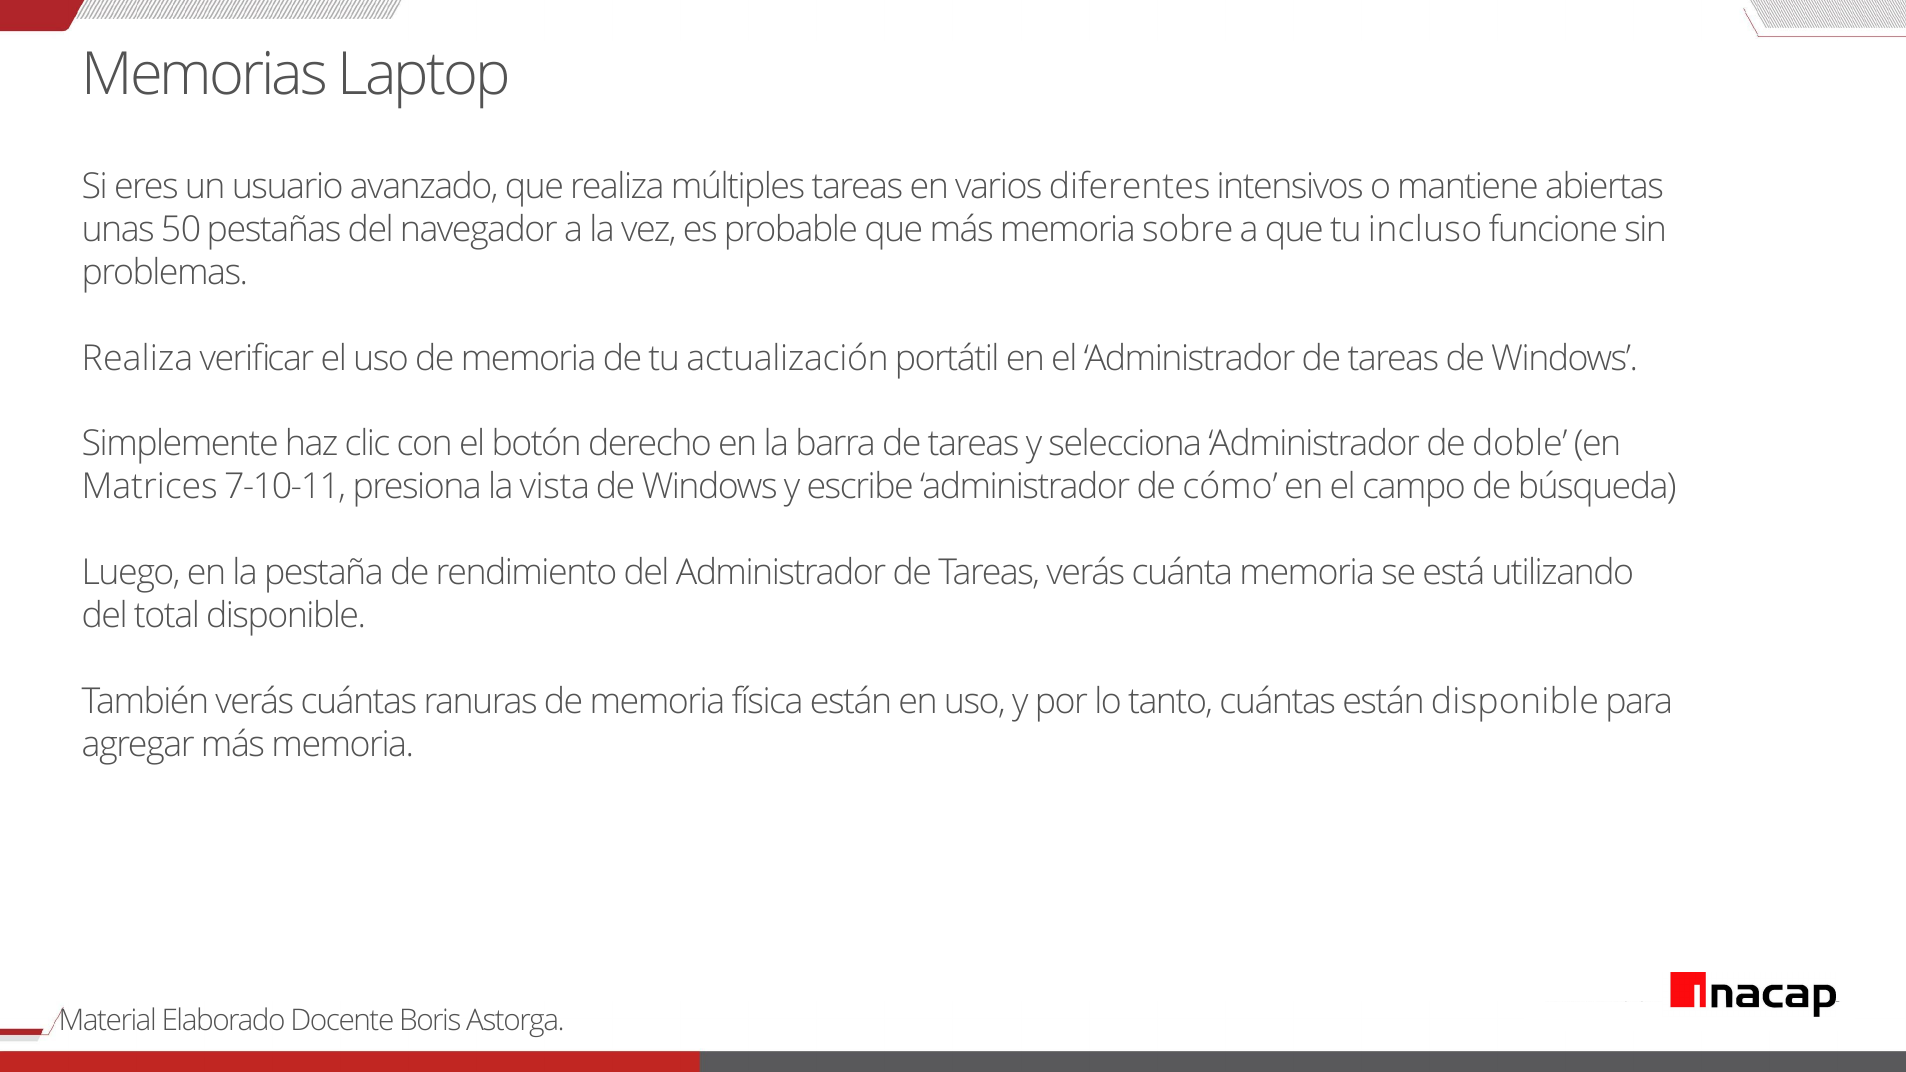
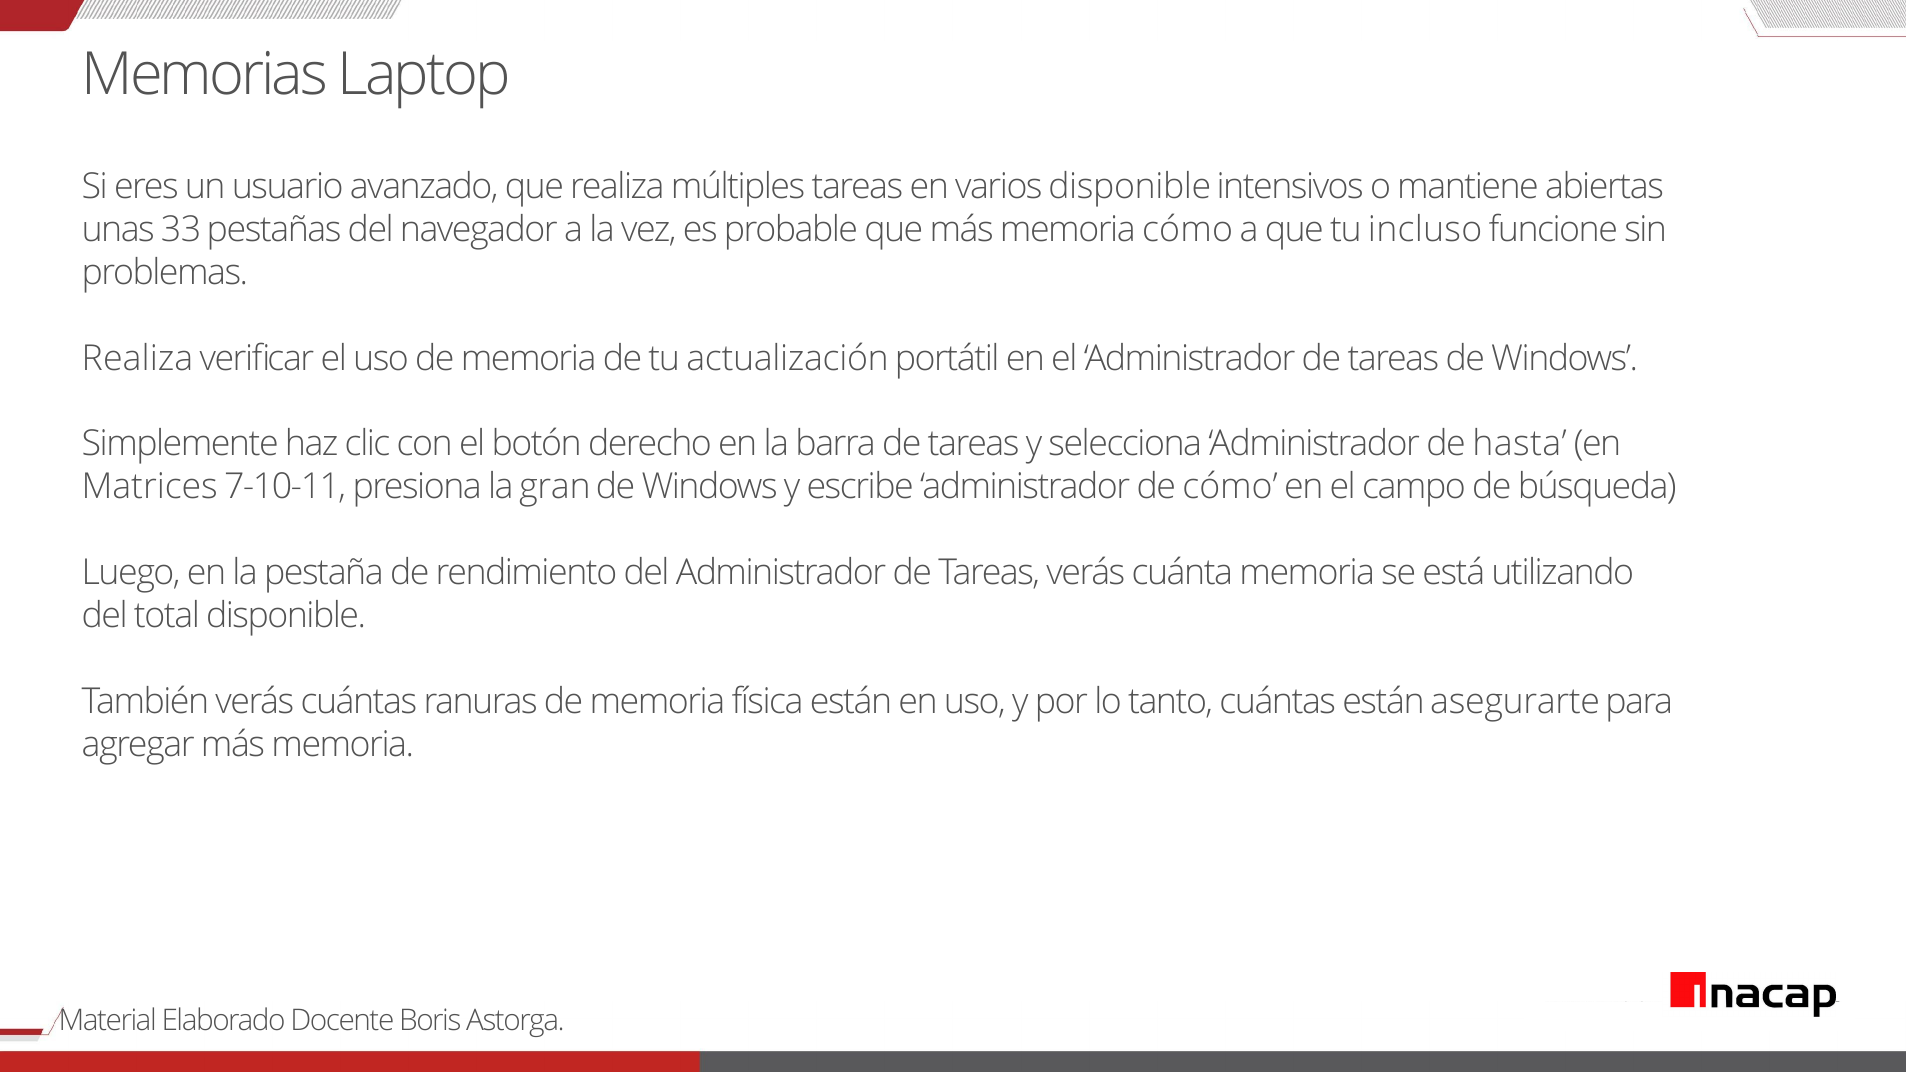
varios diferentes: diferentes -> disponible
50: 50 -> 33
memoria sobre: sobre -> cómo
doble: doble -> hasta
vista: vista -> gran
están disponible: disponible -> asegurarte
